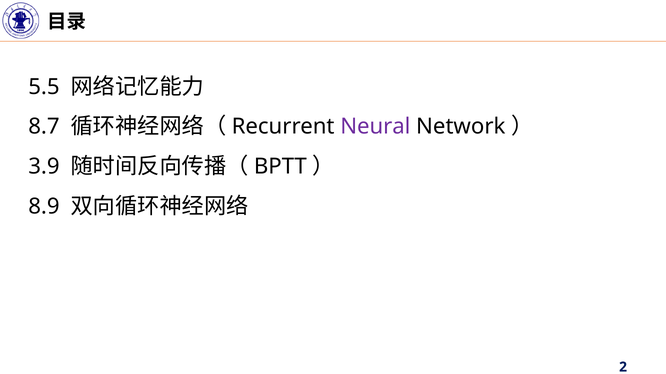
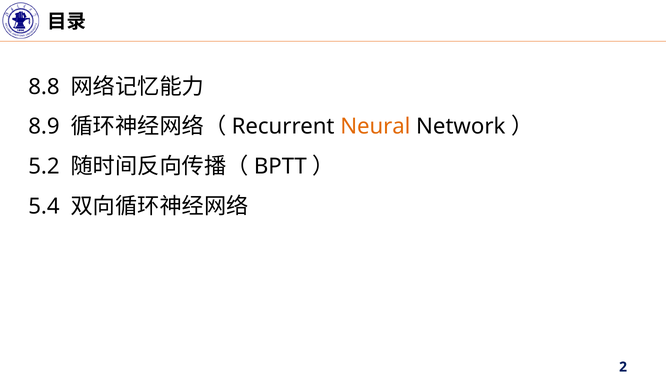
5.5: 5.5 -> 8.8
8.7: 8.7 -> 8.9
Neural colour: purple -> orange
3.9: 3.9 -> 5.2
8.9: 8.9 -> 5.4
